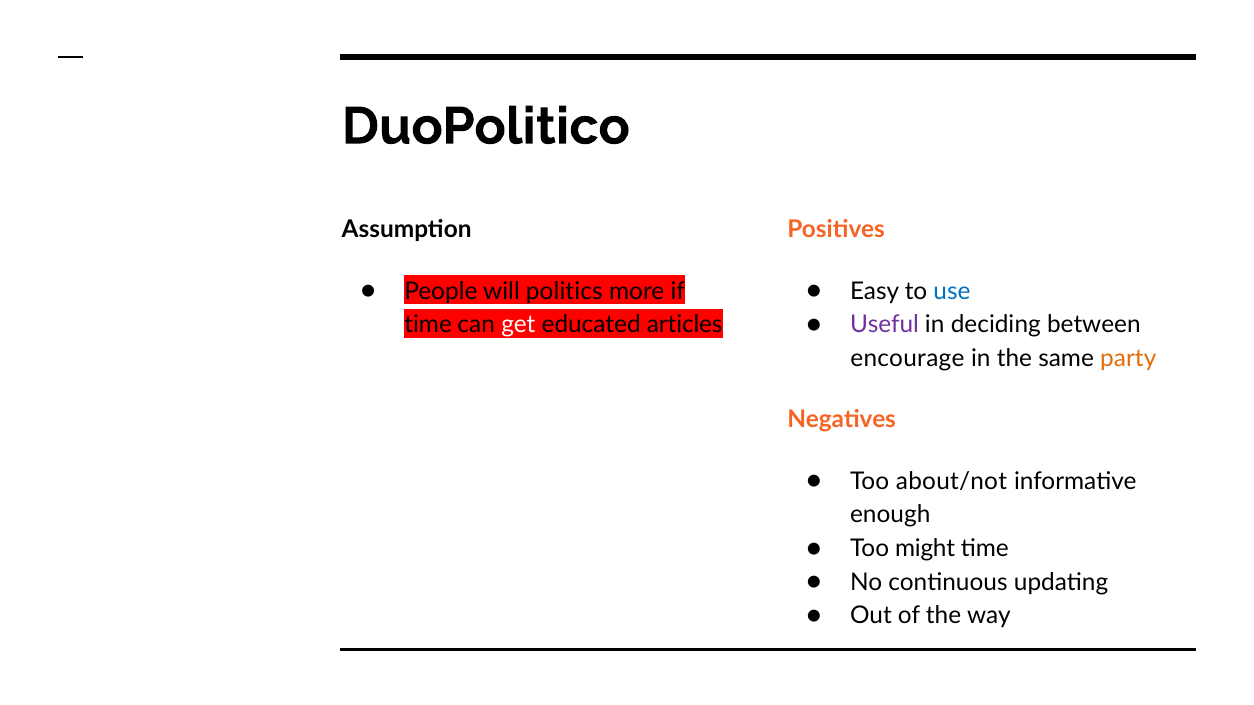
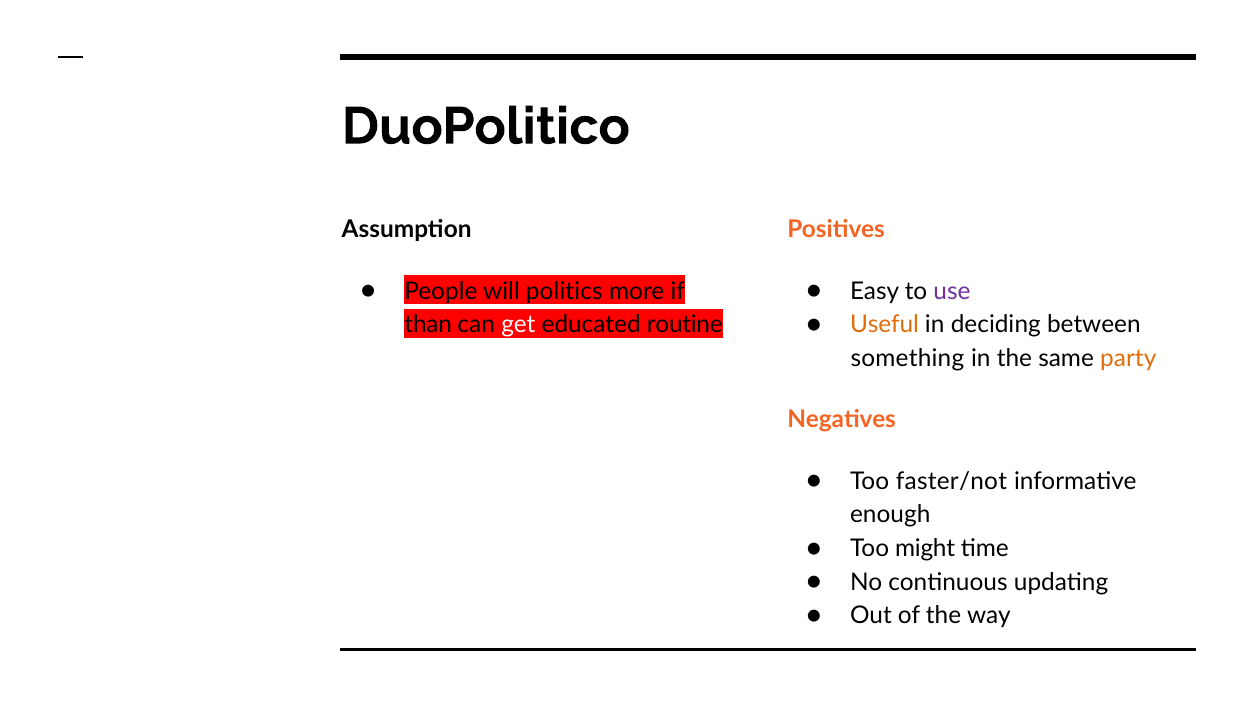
use colour: blue -> purple
Useful colour: purple -> orange
time at (428, 325): time -> than
articles: articles -> routine
encourage: encourage -> something
about/not: about/not -> faster/not
